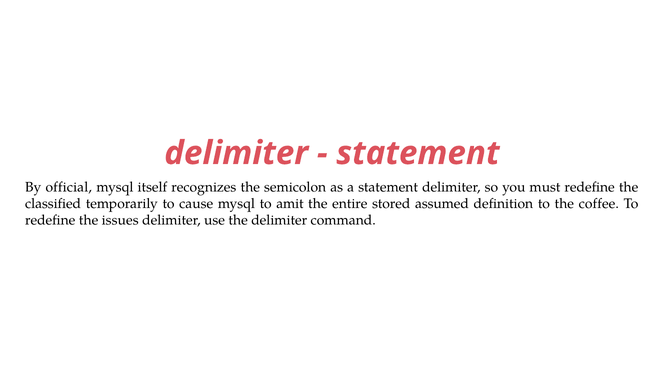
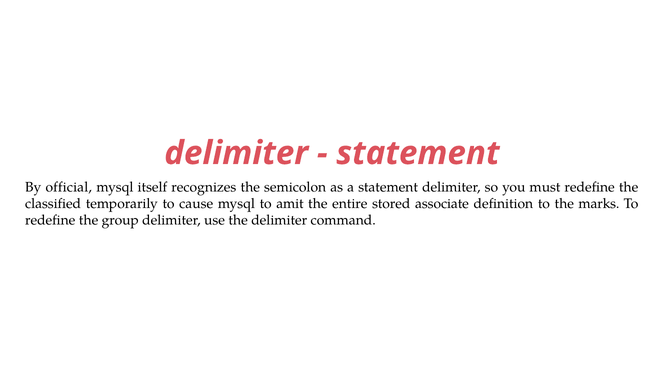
assumed: assumed -> associate
coffee: coffee -> marks
issues: issues -> group
